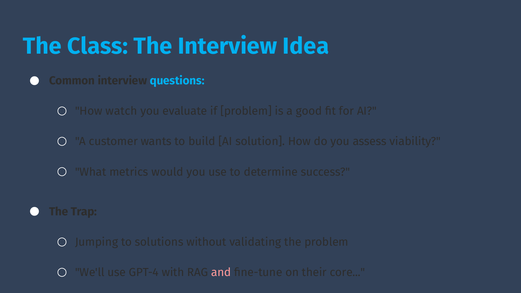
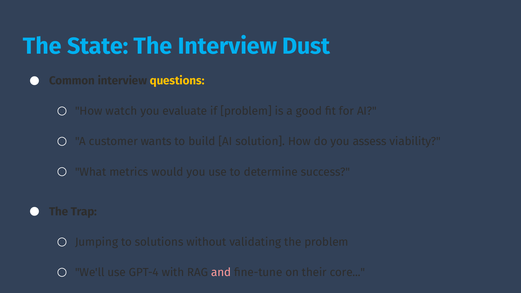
Class: Class -> State
Idea: Idea -> Dust
questions colour: light blue -> yellow
